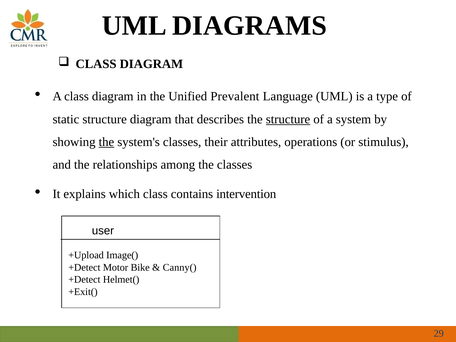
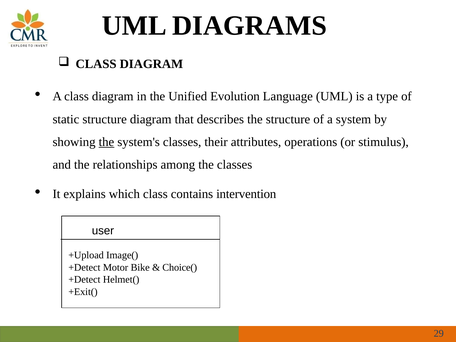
Prevalent: Prevalent -> Evolution
structure at (288, 119) underline: present -> none
Canny(: Canny( -> Choice(
